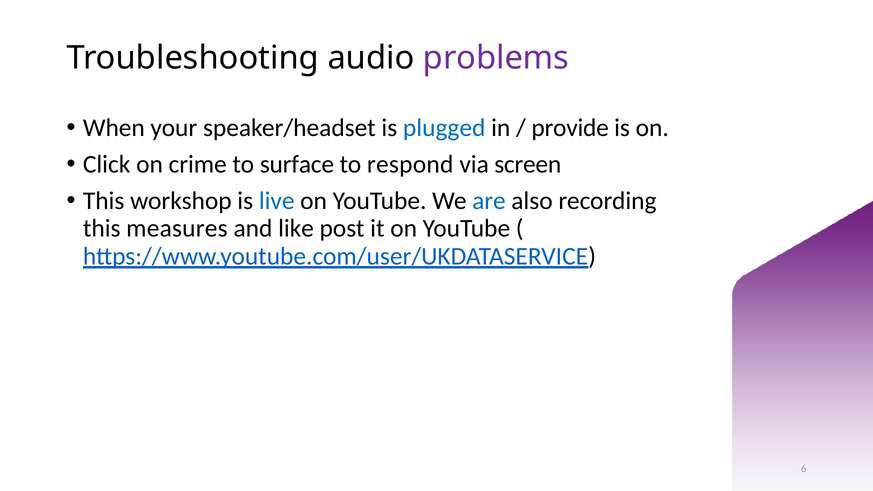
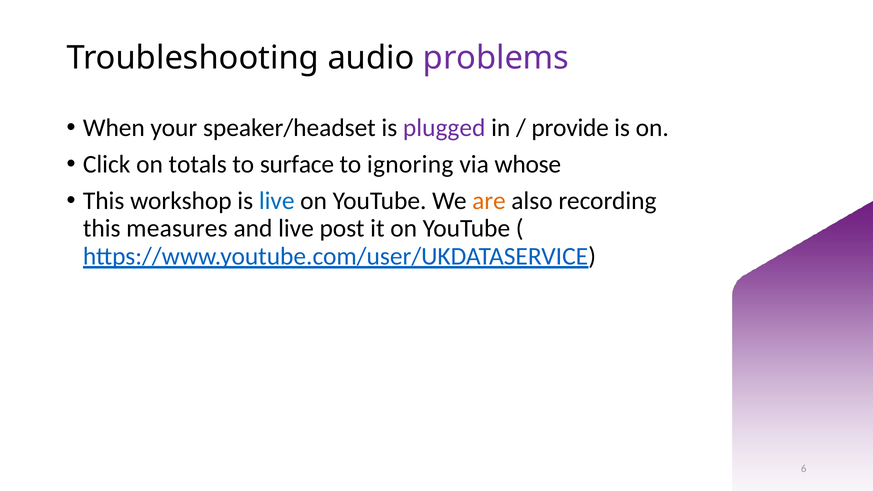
plugged colour: blue -> purple
crime: crime -> totals
respond: respond -> ignoring
screen: screen -> whose
are colour: blue -> orange
and like: like -> live
